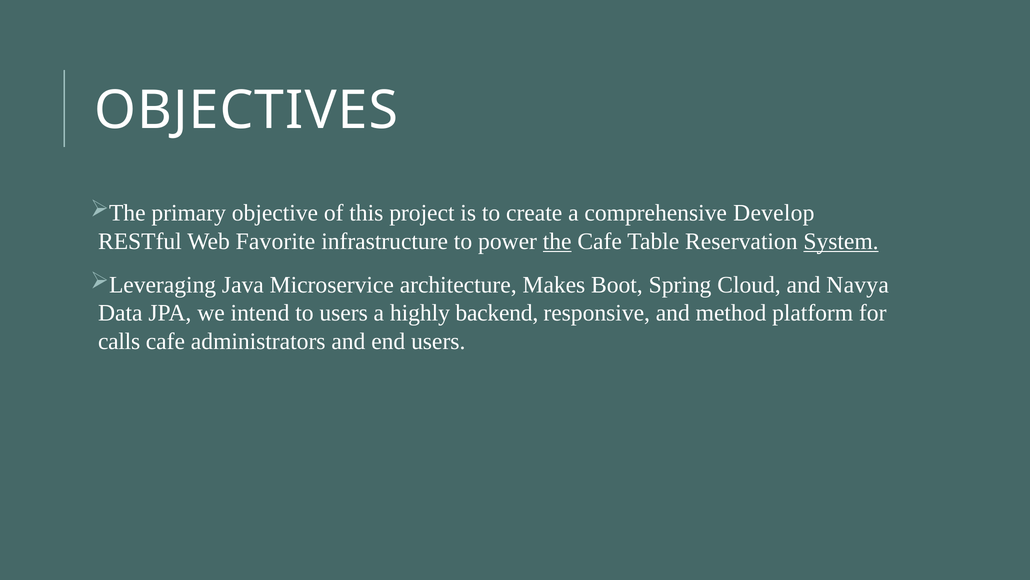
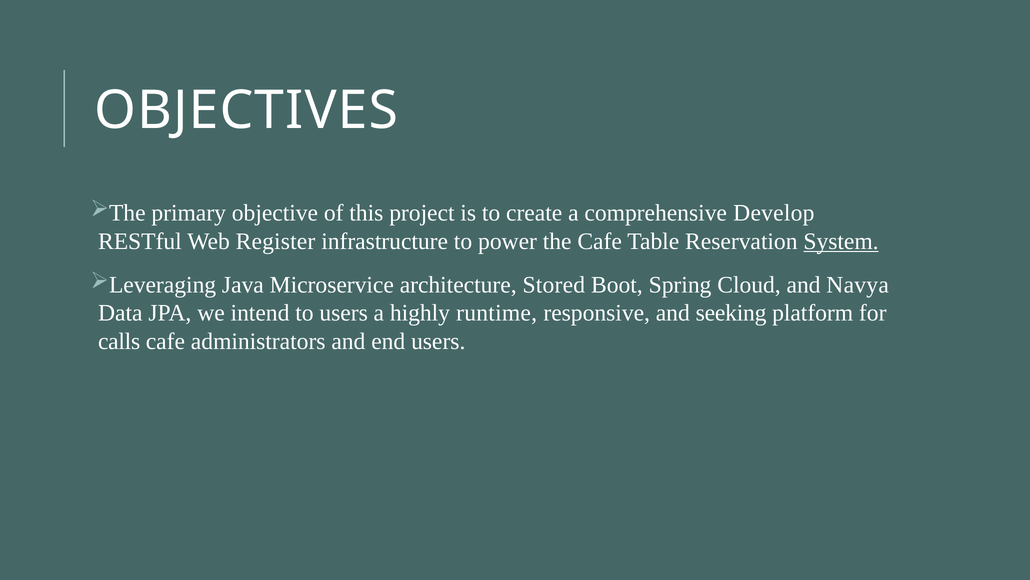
Favorite: Favorite -> Register
the underline: present -> none
Makes: Makes -> Stored
backend: backend -> runtime
method: method -> seeking
